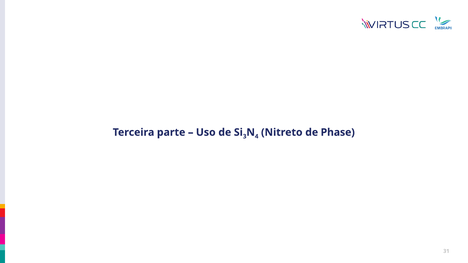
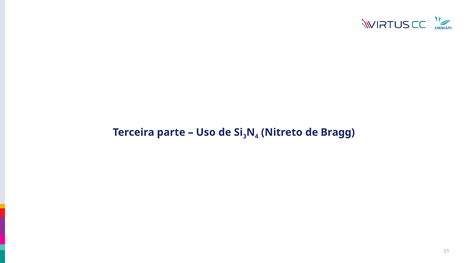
Phase: Phase -> Bragg
